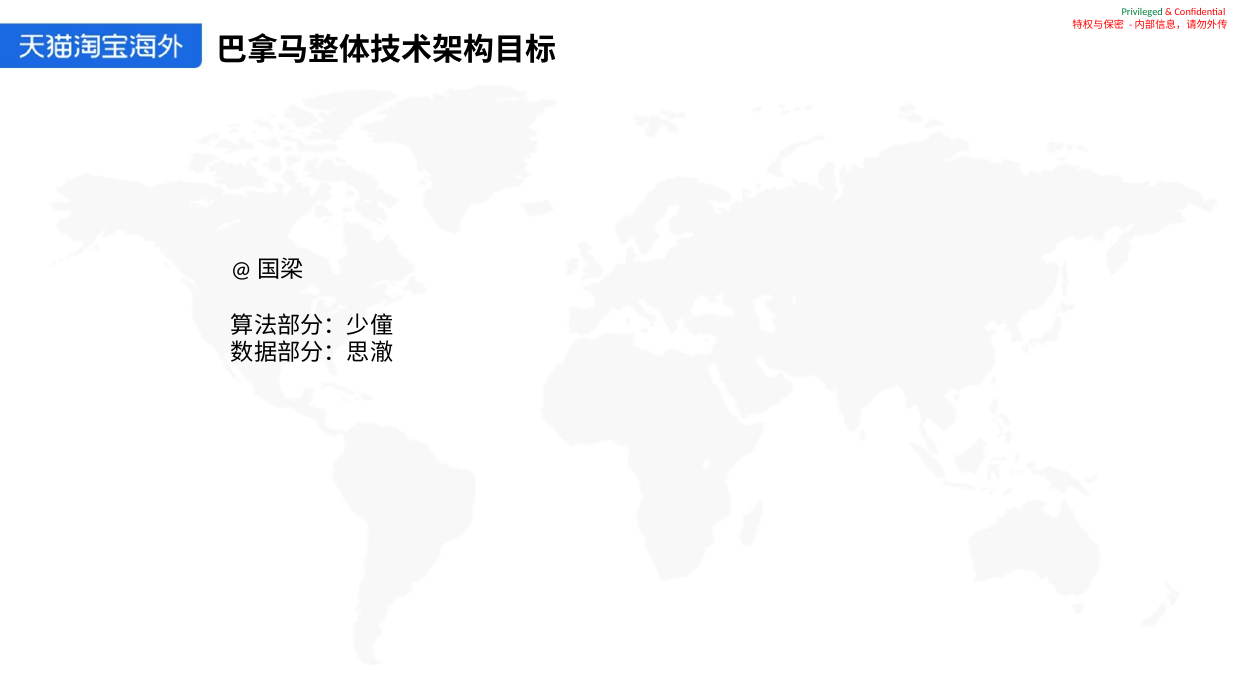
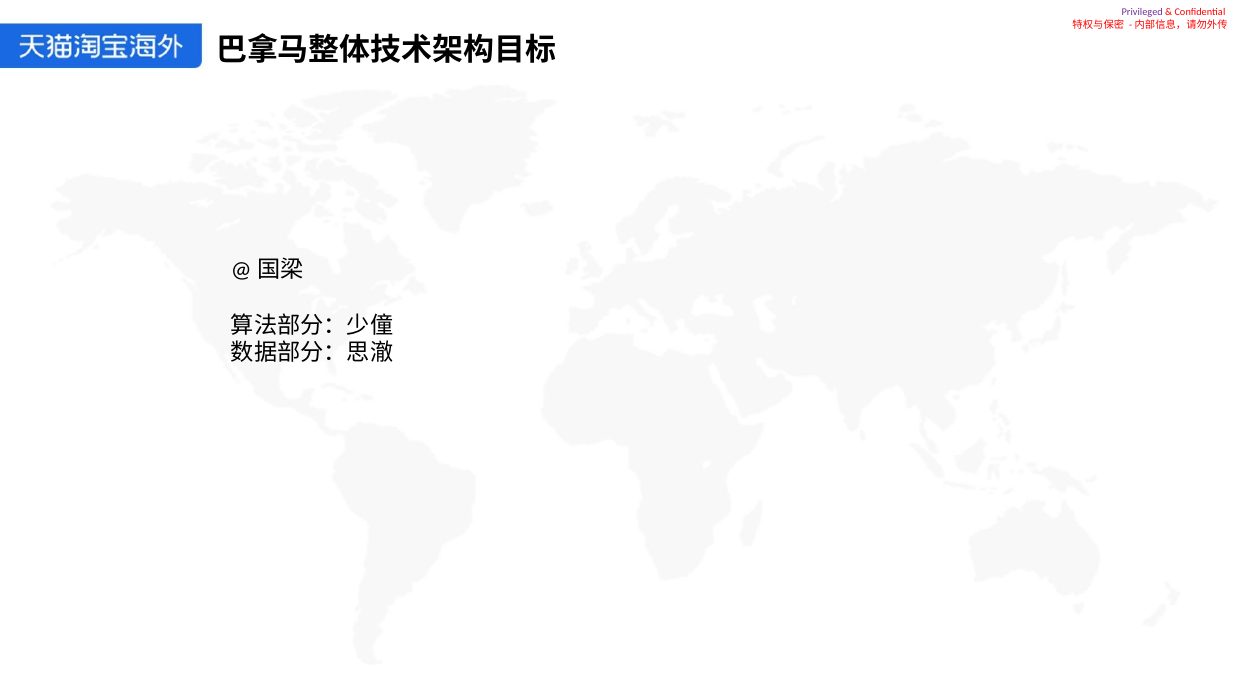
Privileged colour: green -> purple
